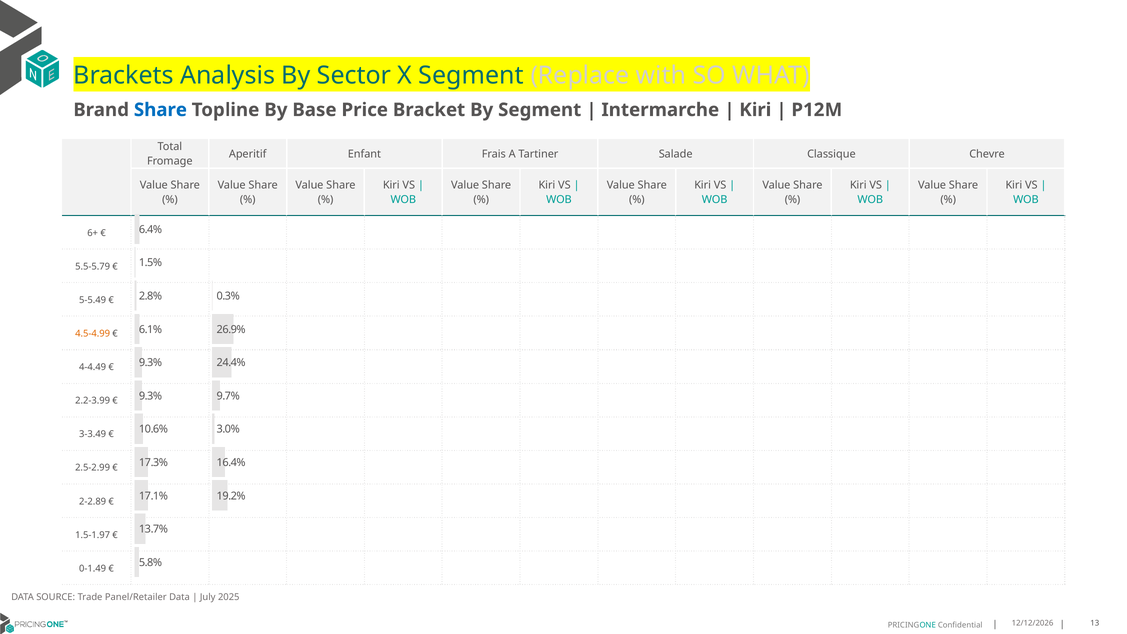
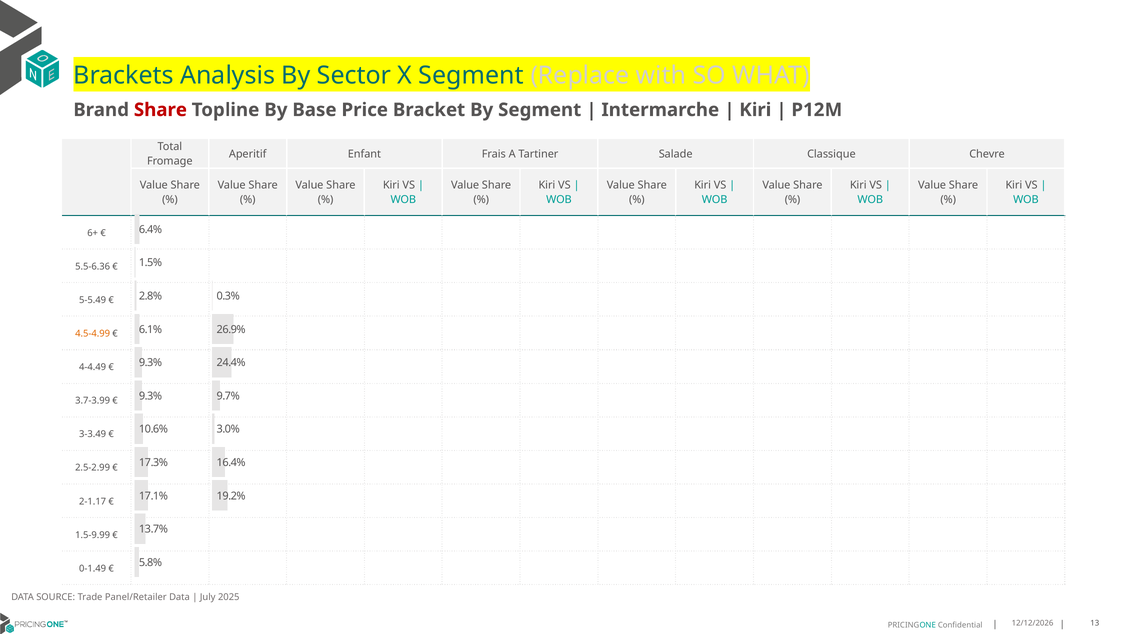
Share at (160, 110) colour: blue -> red
5.5-5.79: 5.5-5.79 -> 5.5-6.36
2.2-3.99: 2.2-3.99 -> 3.7-3.99
2-2.89: 2-2.89 -> 2-1.17
1.5-1.97: 1.5-1.97 -> 1.5-9.99
